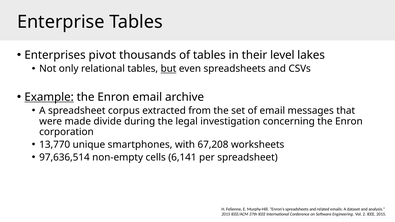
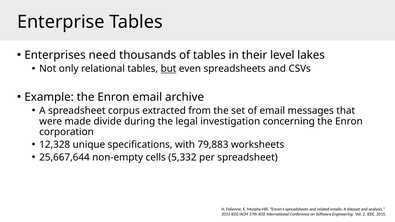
pivot: pivot -> need
Example underline: present -> none
13,770: 13,770 -> 12,328
smartphones: smartphones -> specifications
67,208: 67,208 -> 79,883
97,636,514: 97,636,514 -> 25,667,644
6,141: 6,141 -> 5,332
